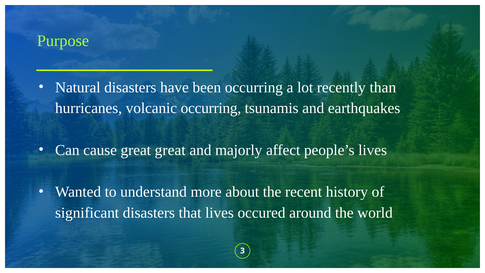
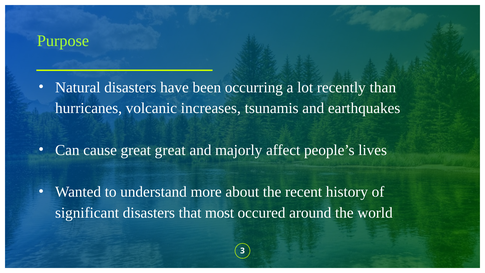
volcanic occurring: occurring -> increases
that lives: lives -> most
